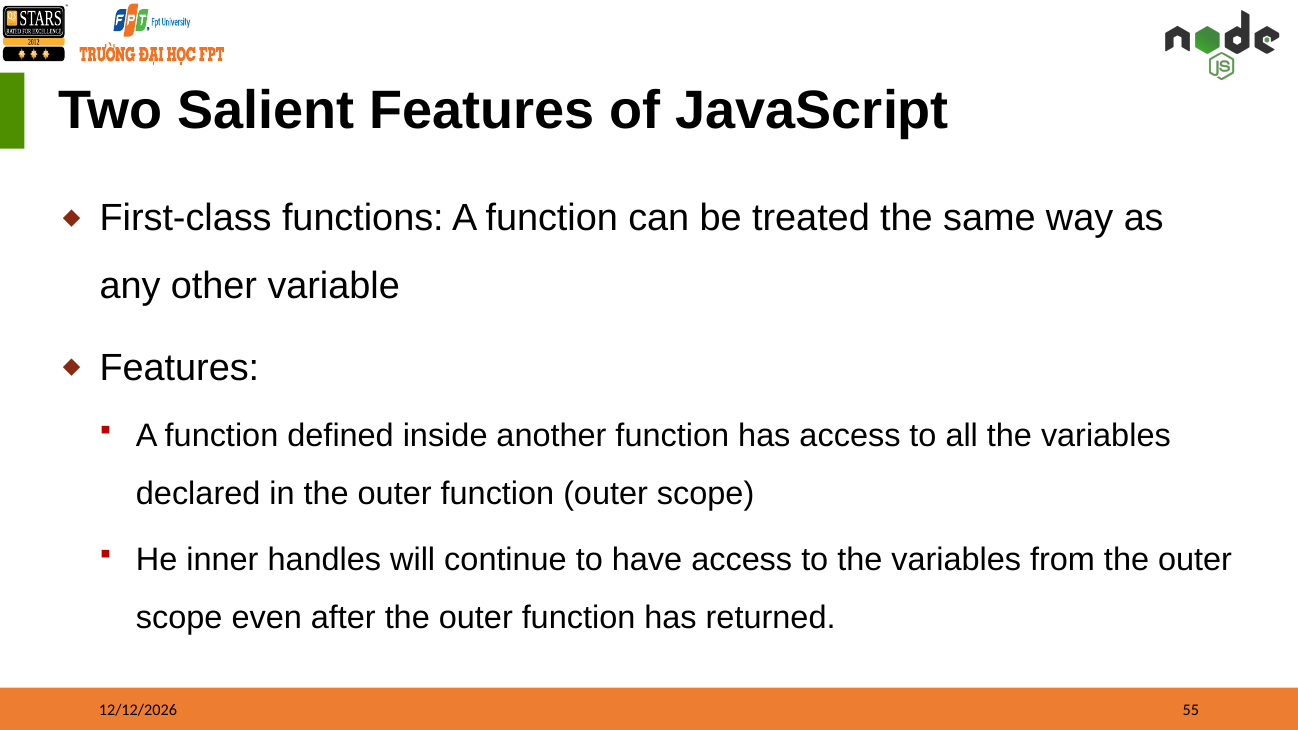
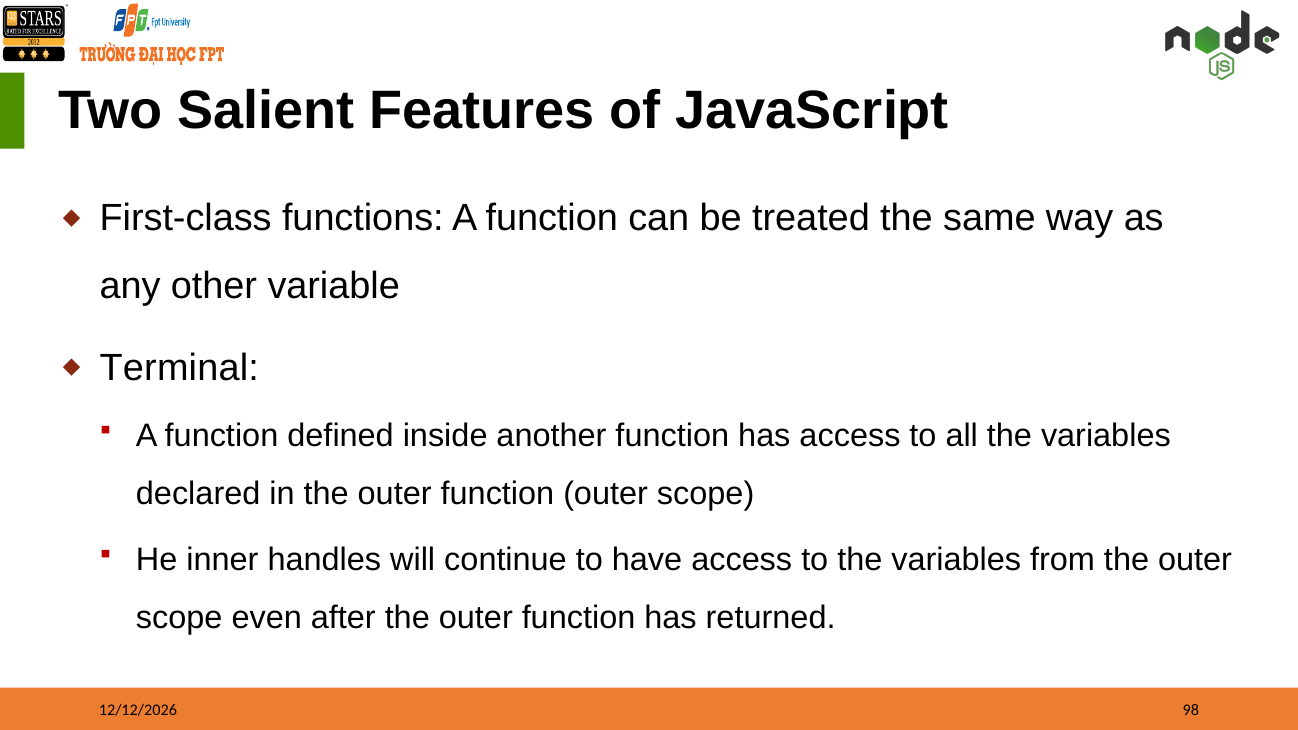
Features at (179, 368): Features -> Terminal
55: 55 -> 98
